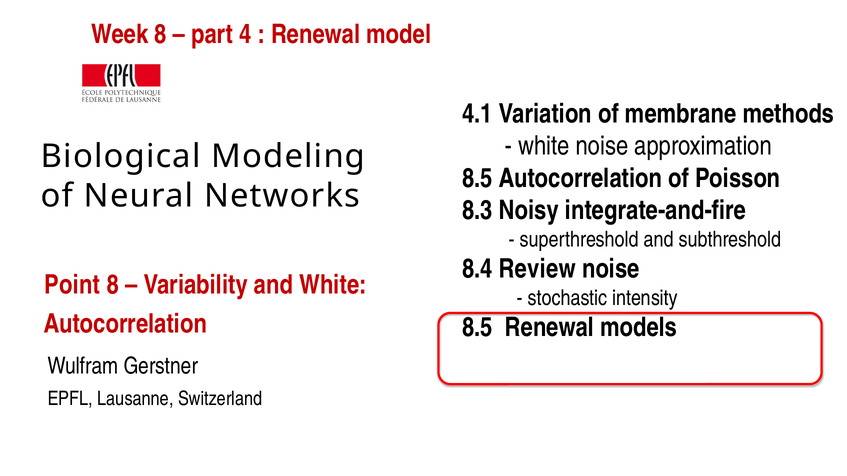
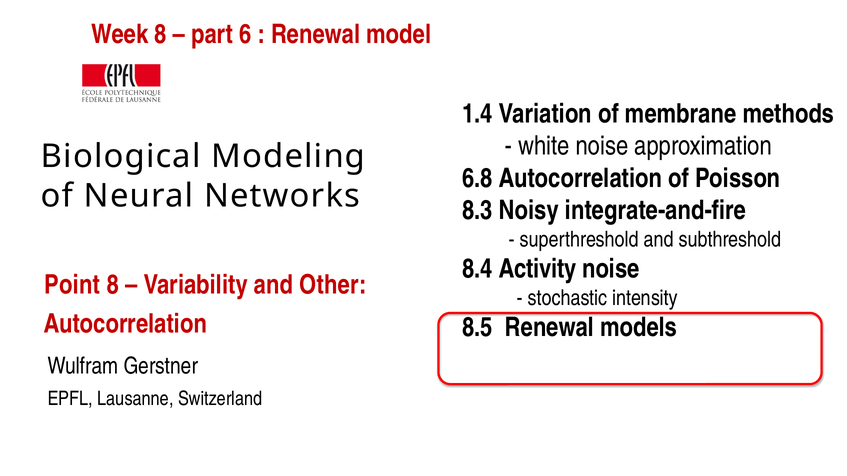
4: 4 -> 6
4.1: 4.1 -> 1.4
8.5 at (477, 178): 8.5 -> 6.8
Review: Review -> Activity
and White: White -> Other
